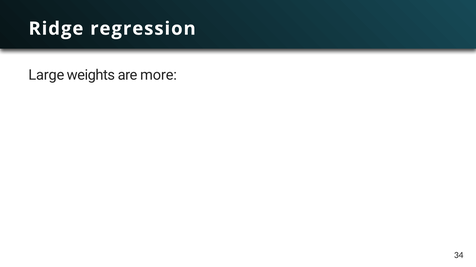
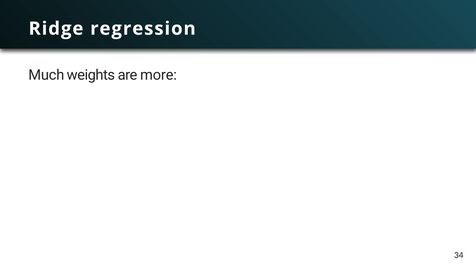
Large: Large -> Much
